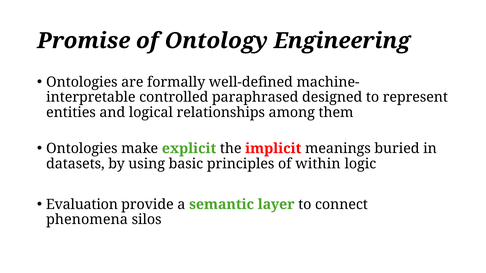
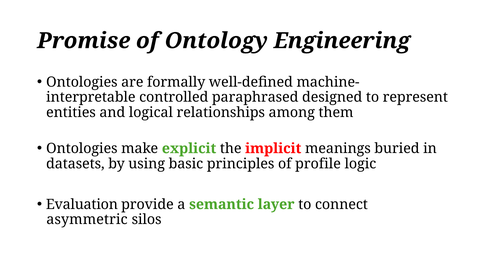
within: within -> profile
phenomena: phenomena -> asymmetric
